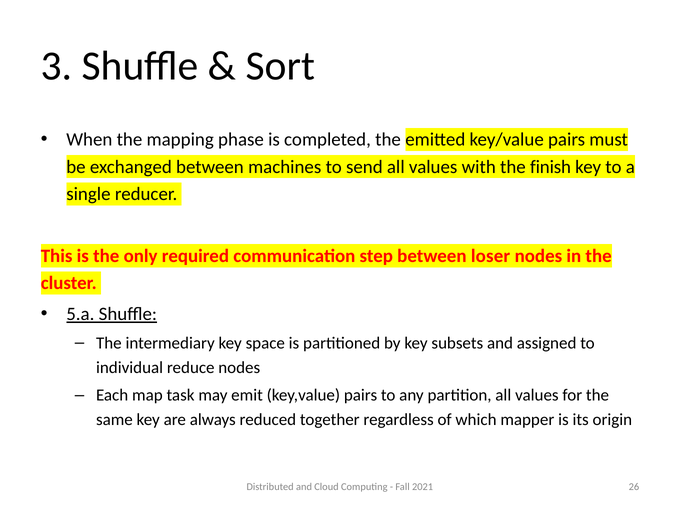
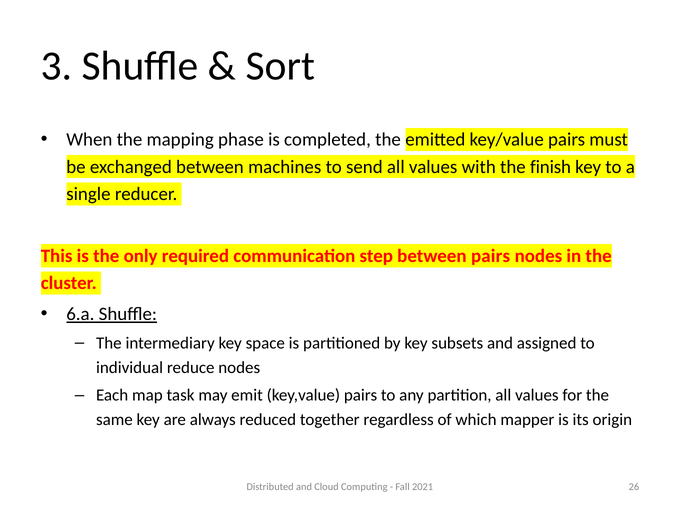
between loser: loser -> pairs
5.a: 5.a -> 6.a
